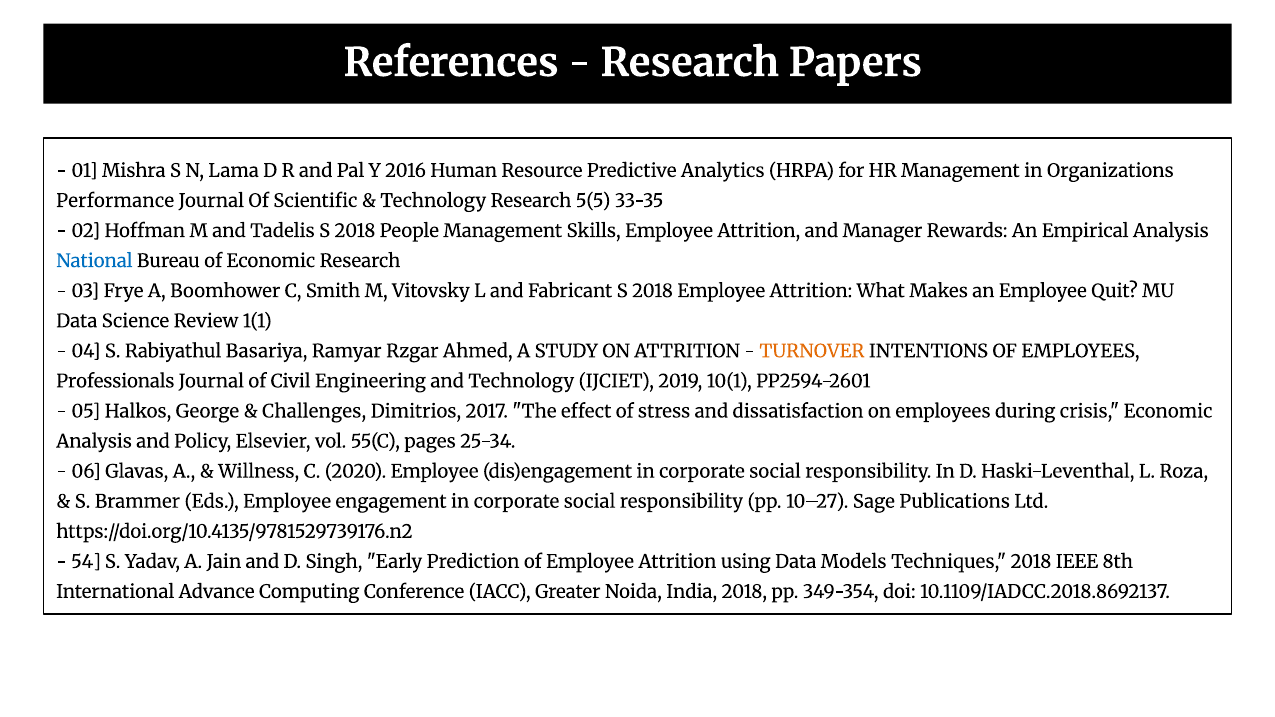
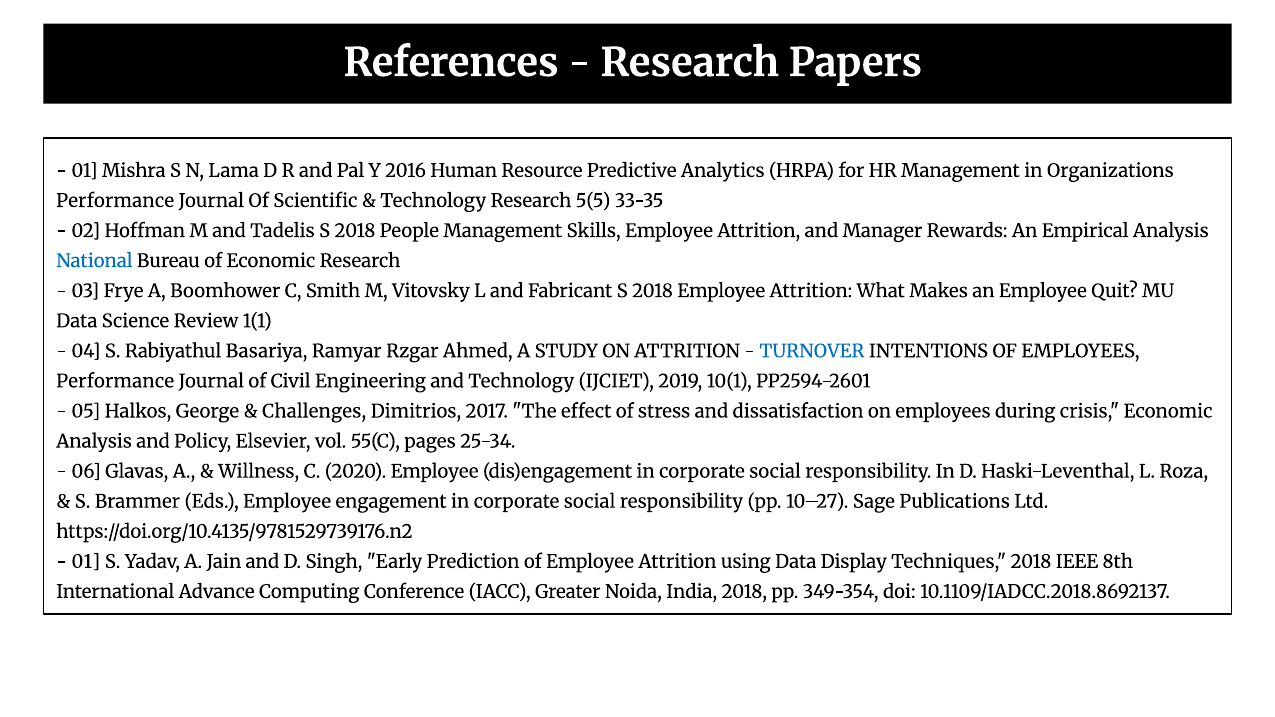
TURNOVER colour: orange -> blue
Professionals at (115, 382): Professionals -> Performance
54 at (86, 562): 54 -> 01
Models: Models -> Display
